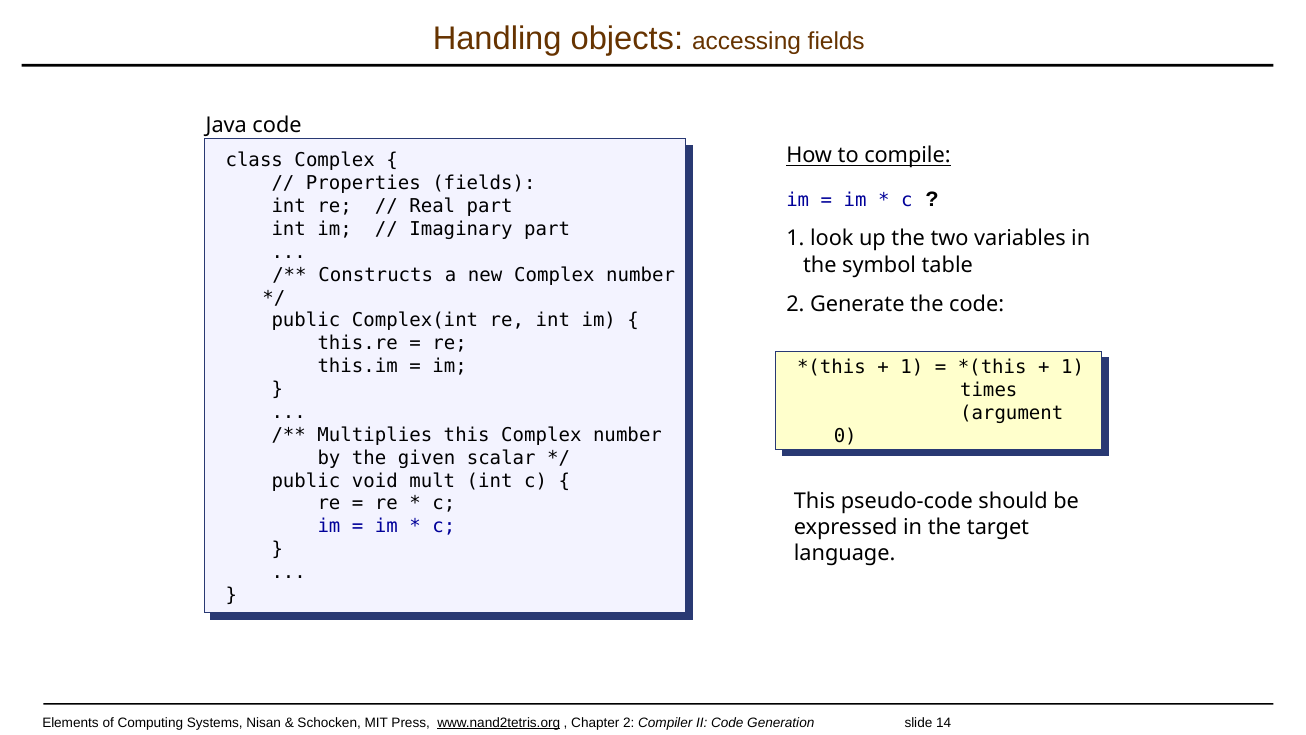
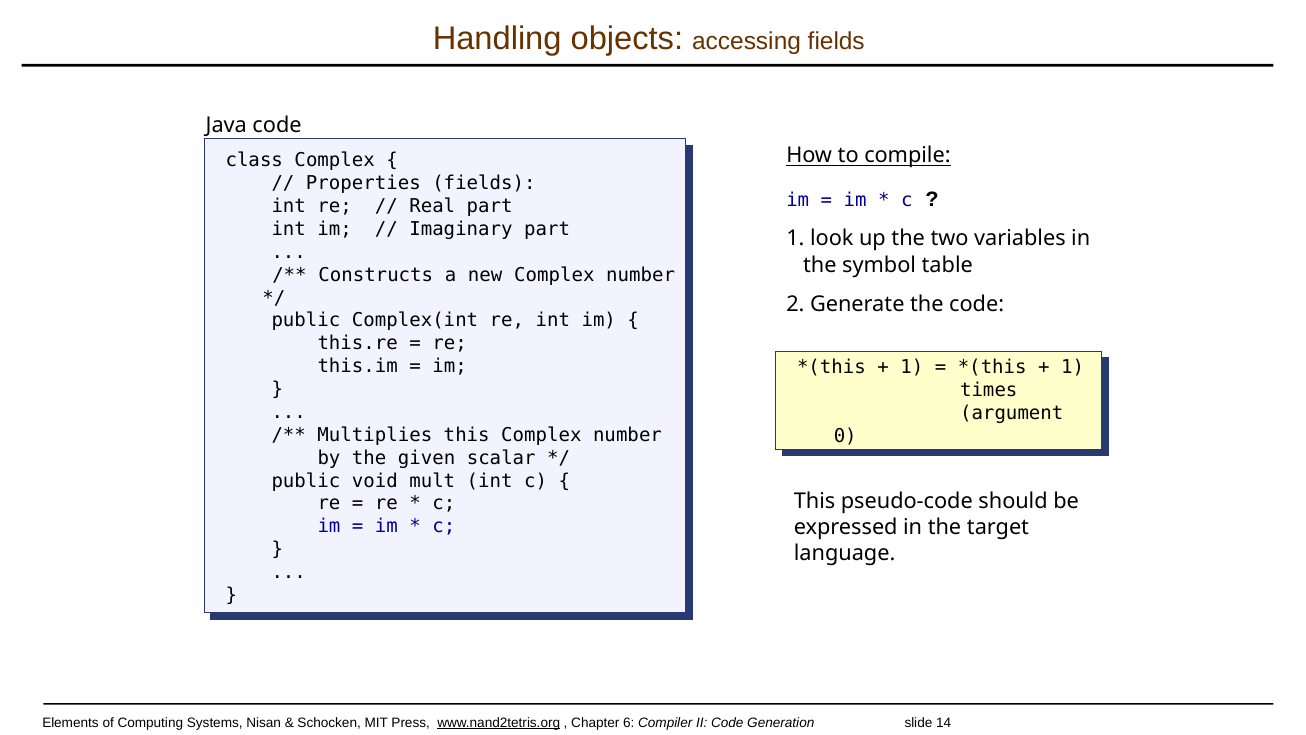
2 at (629, 722): 2 -> 6
